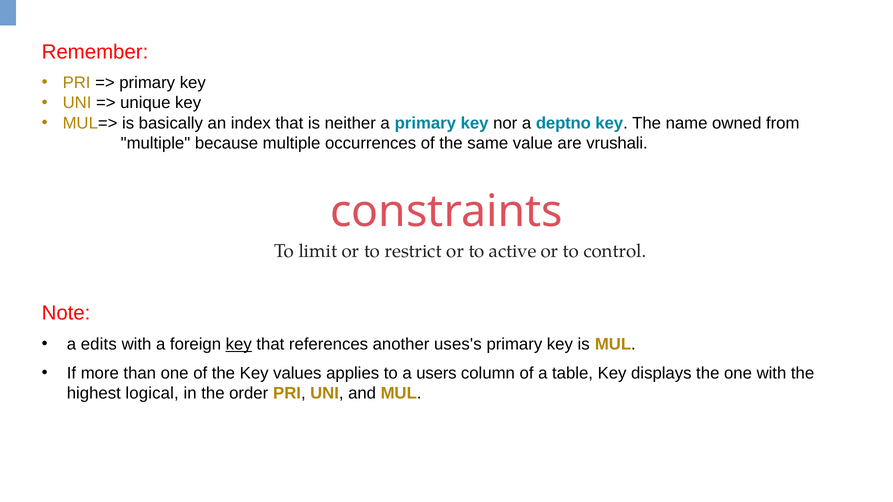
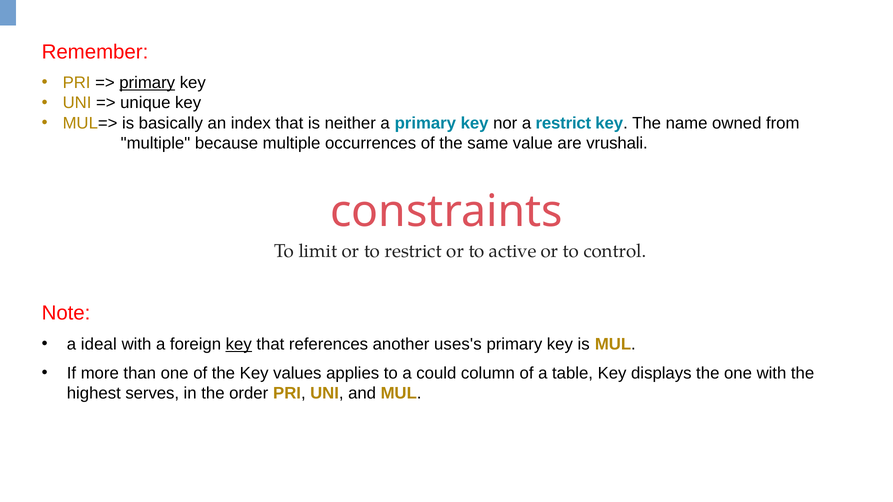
primary at (147, 83) underline: none -> present
a deptno: deptno -> restrict
edits: edits -> ideal
users: users -> could
logical: logical -> serves
